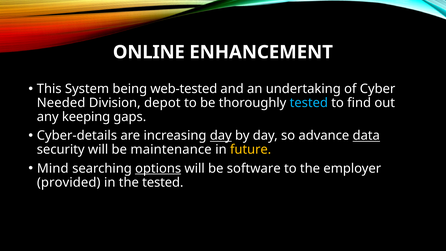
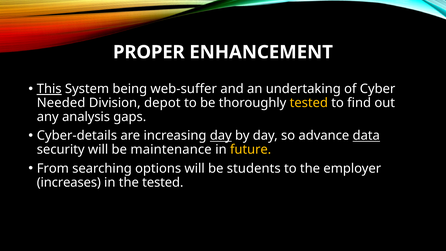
ONLINE: ONLINE -> PROPER
This underline: none -> present
web-tested: web-tested -> web-suffer
tested at (309, 103) colour: light blue -> yellow
keeping: keeping -> analysis
Mind: Mind -> From
options underline: present -> none
software: software -> students
provided: provided -> increases
